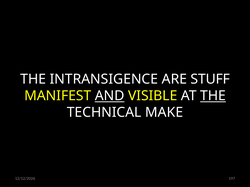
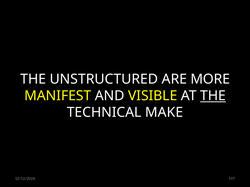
INTRANSIGENCE: INTRANSIGENCE -> UNSTRUCTURED
STUFF: STUFF -> MORE
AND underline: present -> none
